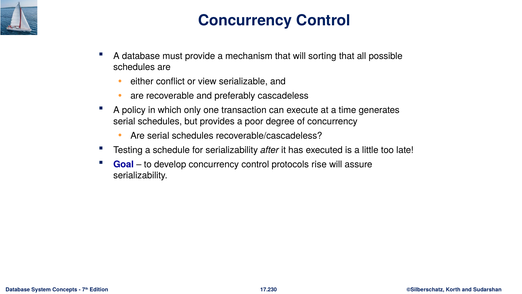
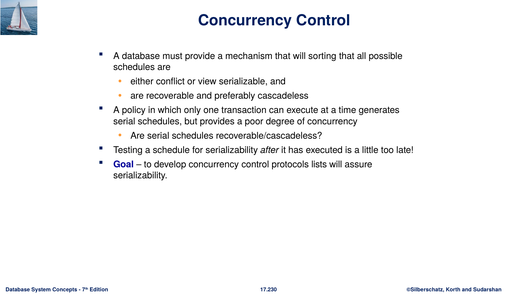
rise: rise -> lists
